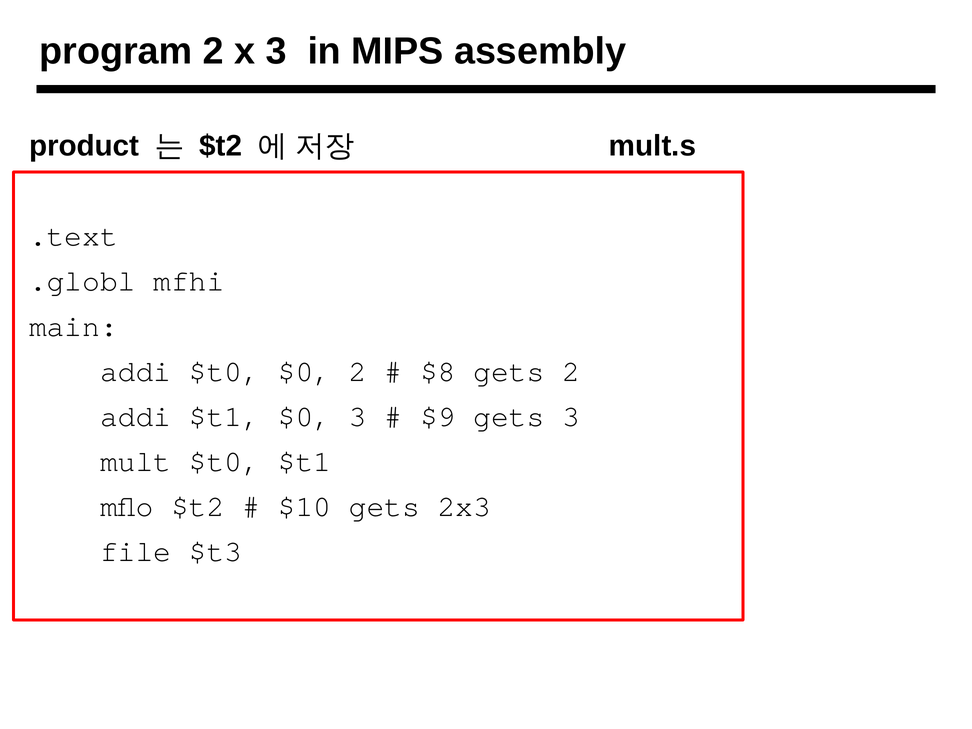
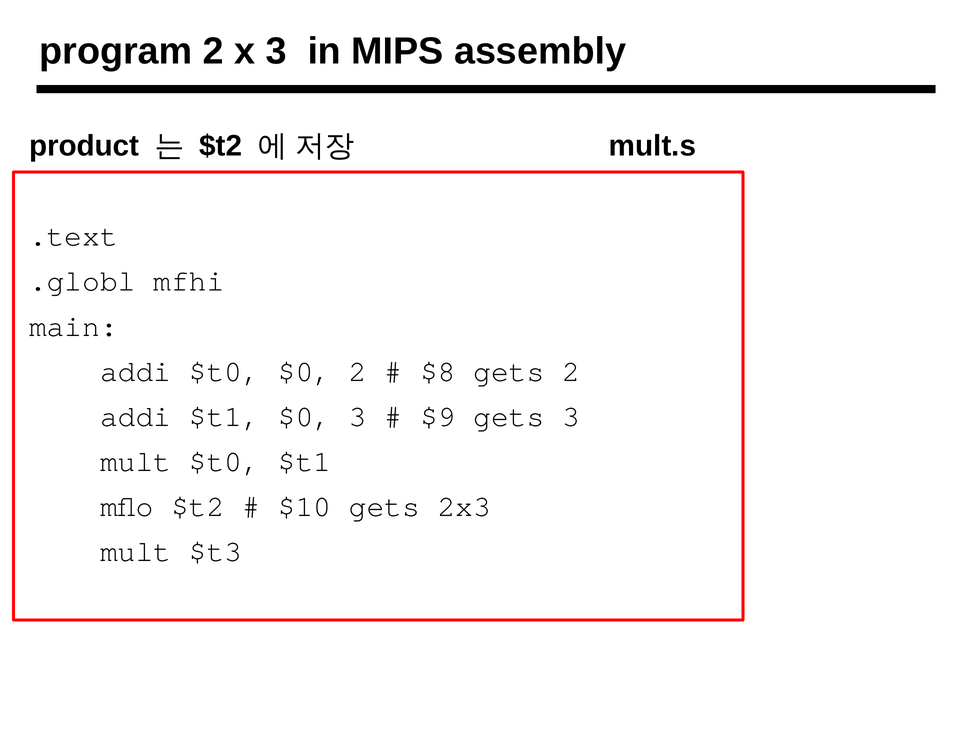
file at (136, 551): file -> mult
